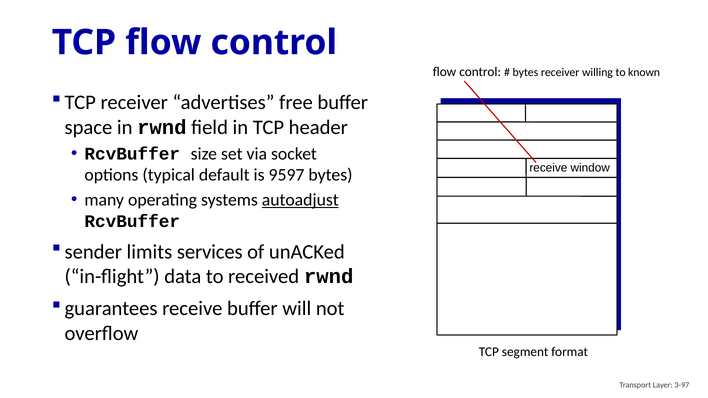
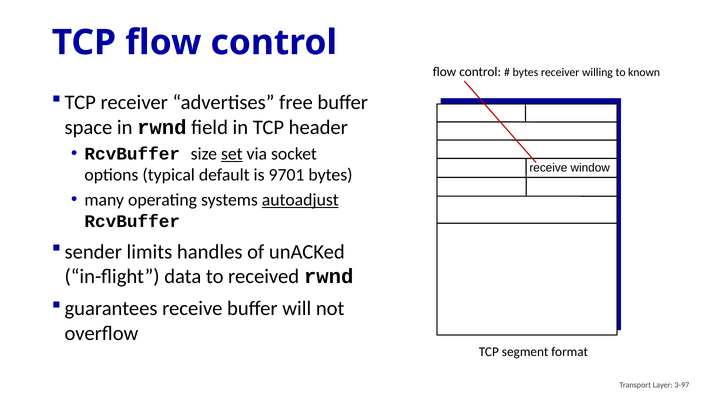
set underline: none -> present
9597: 9597 -> 9701
services: services -> handles
